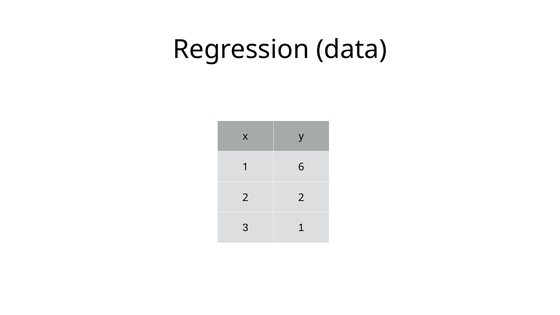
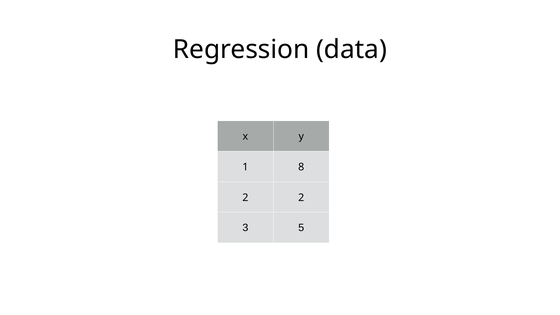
6: 6 -> 8
3 1: 1 -> 5
